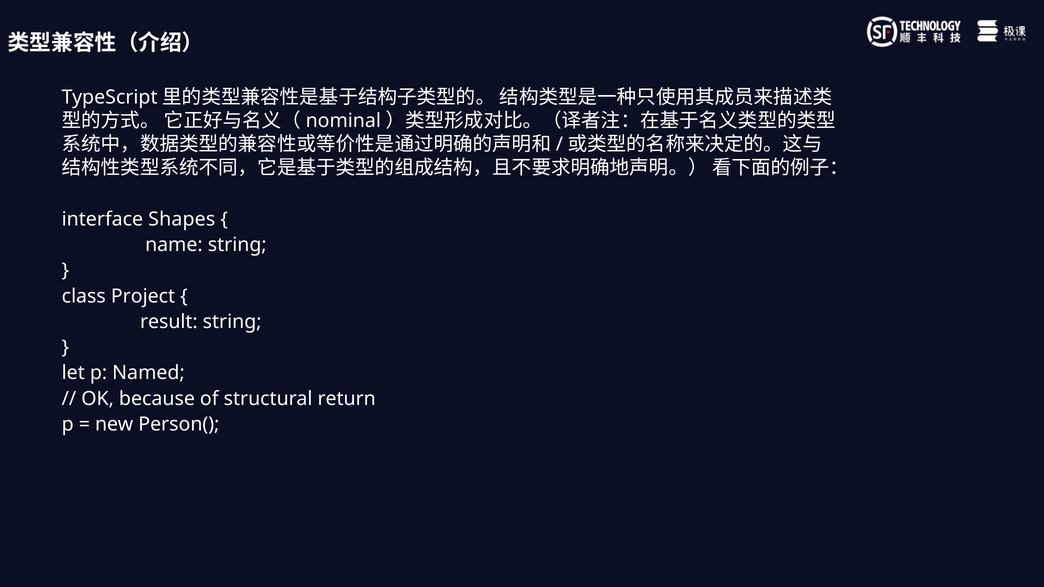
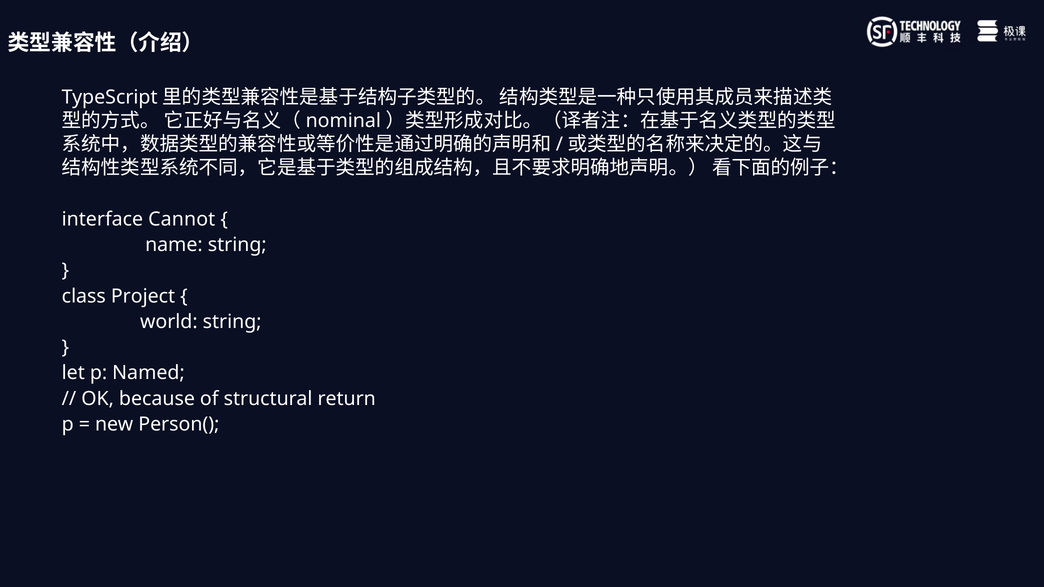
Shapes: Shapes -> Cannot
result: result -> world
